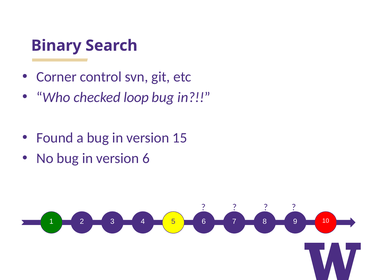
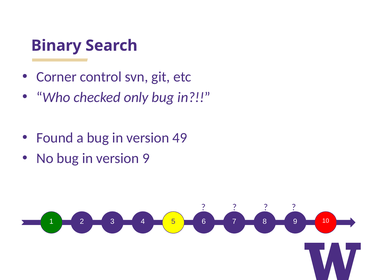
loop: loop -> only
15: 15 -> 49
version 6: 6 -> 9
